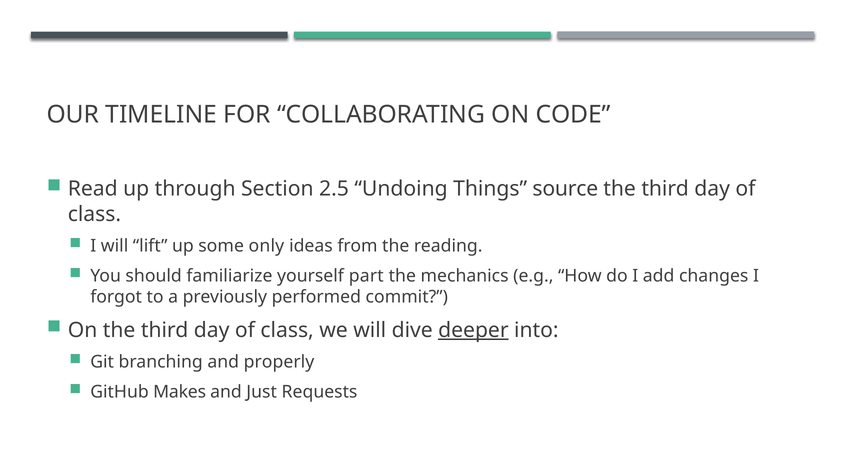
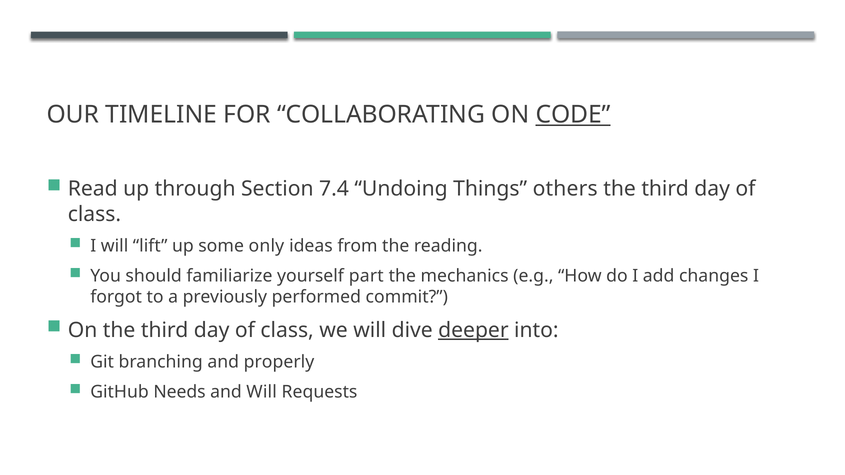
CODE underline: none -> present
2.5: 2.5 -> 7.4
source: source -> others
Makes: Makes -> Needs
and Just: Just -> Will
